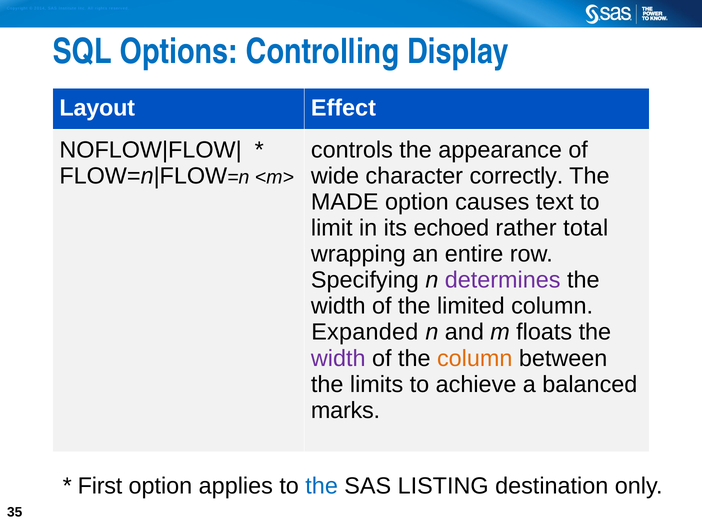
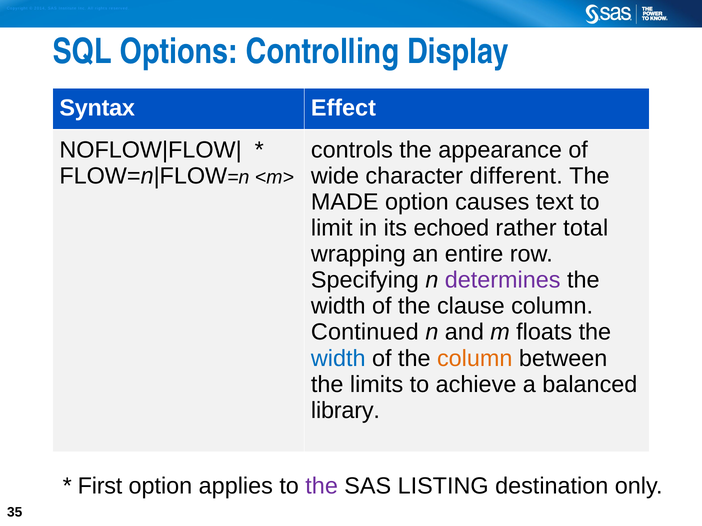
Layout: Layout -> Syntax
correctly: correctly -> different
limited: limited -> clause
Expanded: Expanded -> Continued
width at (338, 359) colour: purple -> blue
marks: marks -> library
the at (322, 487) colour: blue -> purple
